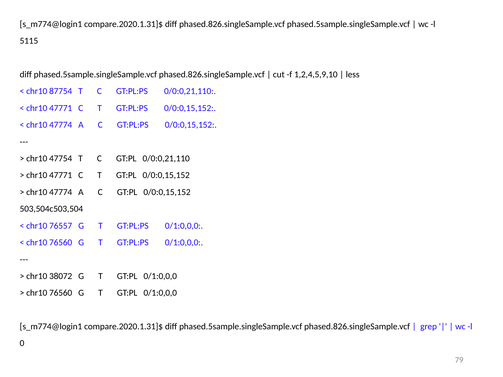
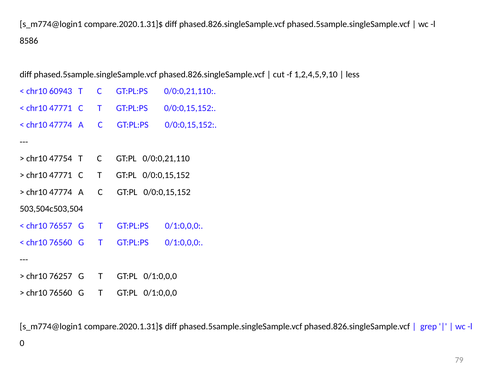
5115: 5115 -> 8586
87754: 87754 -> 60943
38072: 38072 -> 76257
